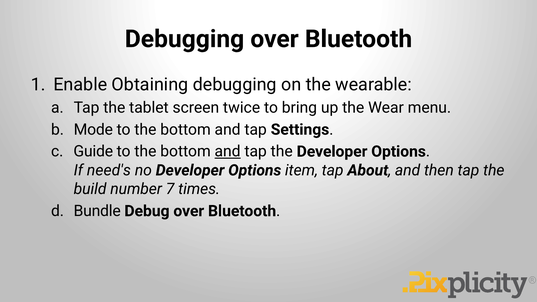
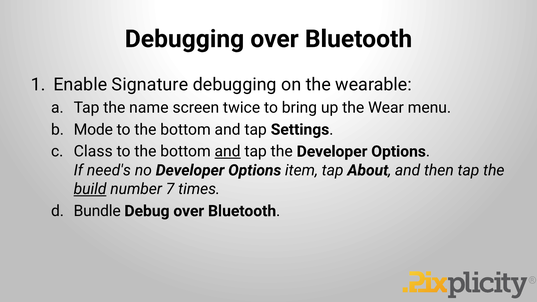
Obtaining: Obtaining -> Signature
tablet: tablet -> name
Guide: Guide -> Class
build underline: none -> present
